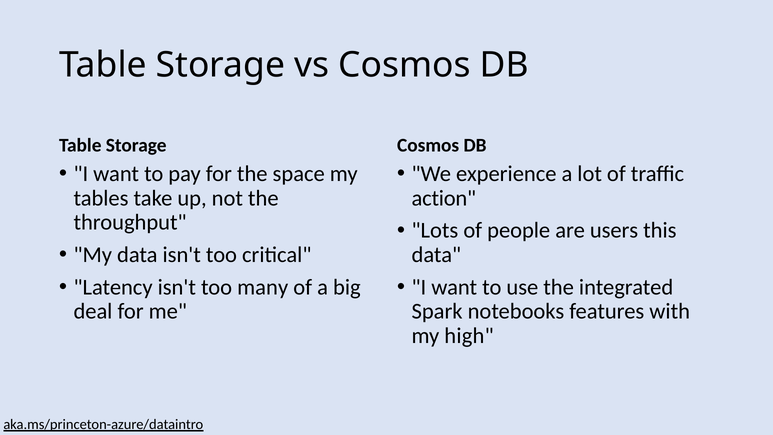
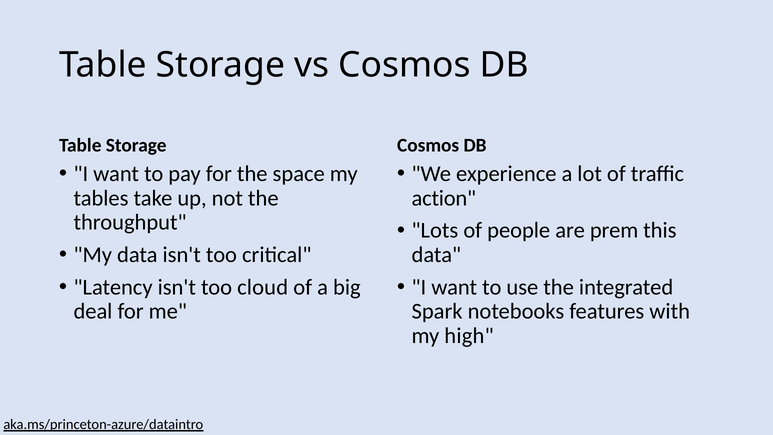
users: users -> prem
many: many -> cloud
